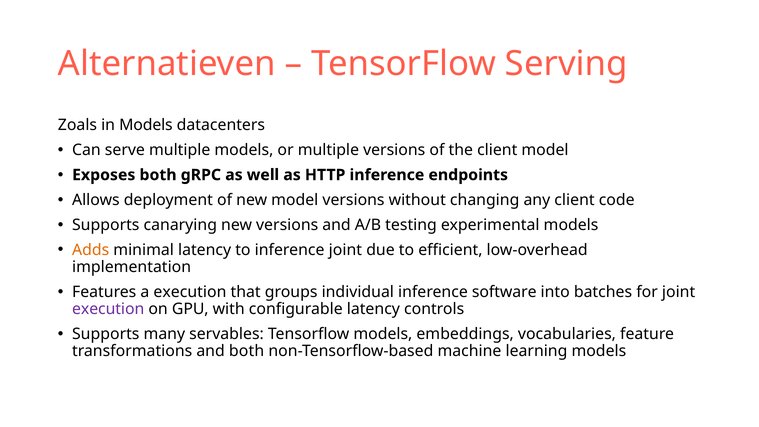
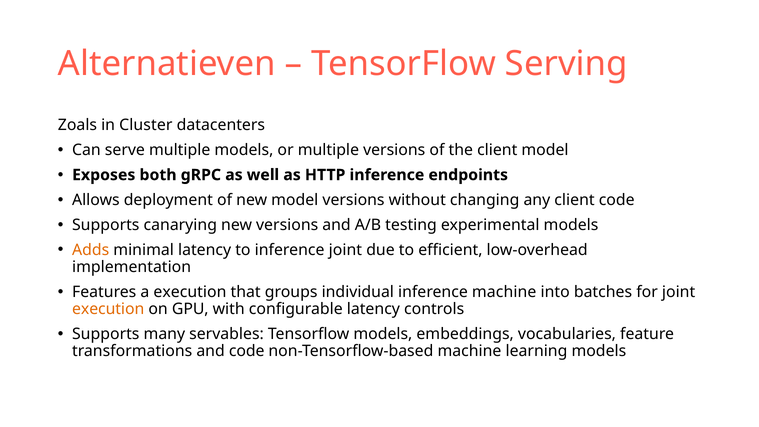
in Models: Models -> Cluster
inference software: software -> machine
execution at (108, 309) colour: purple -> orange
and both: both -> code
